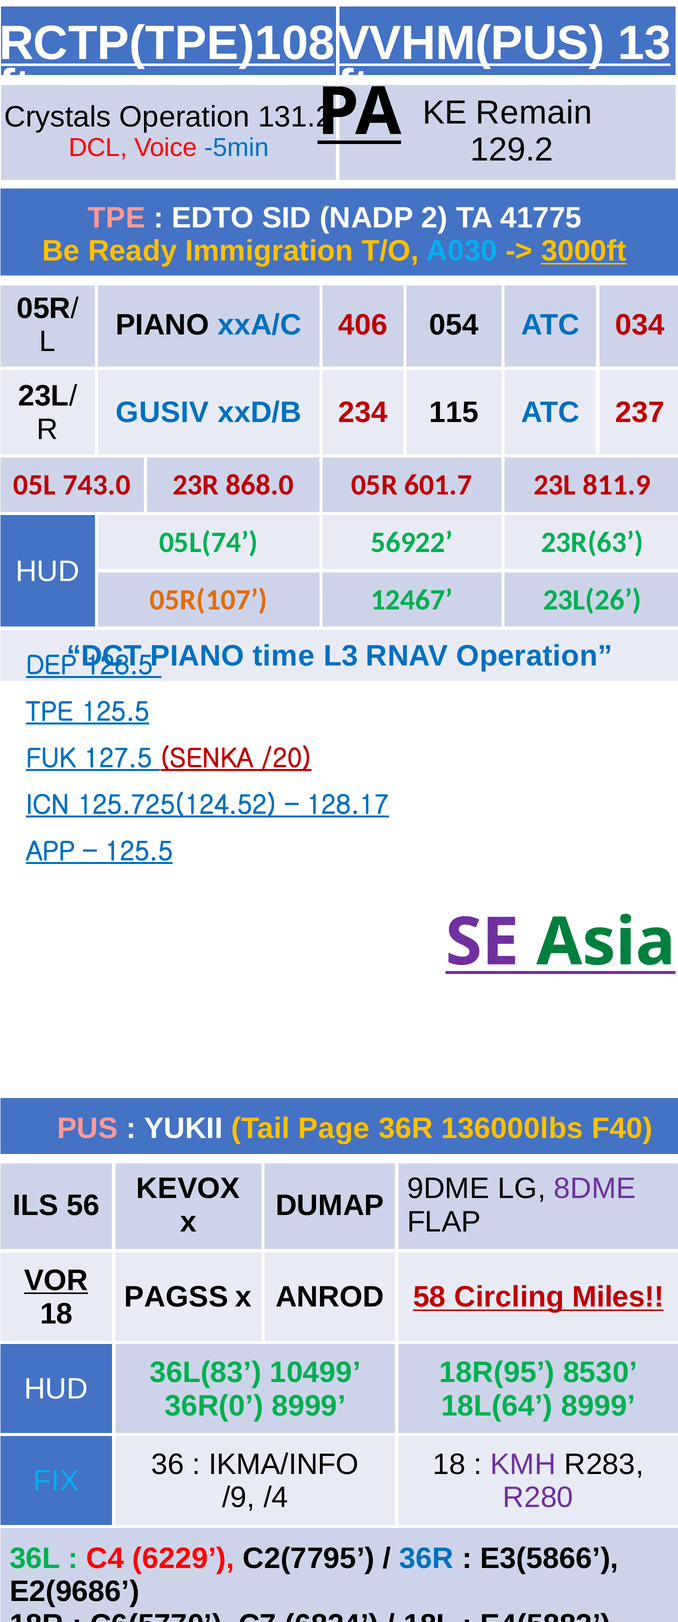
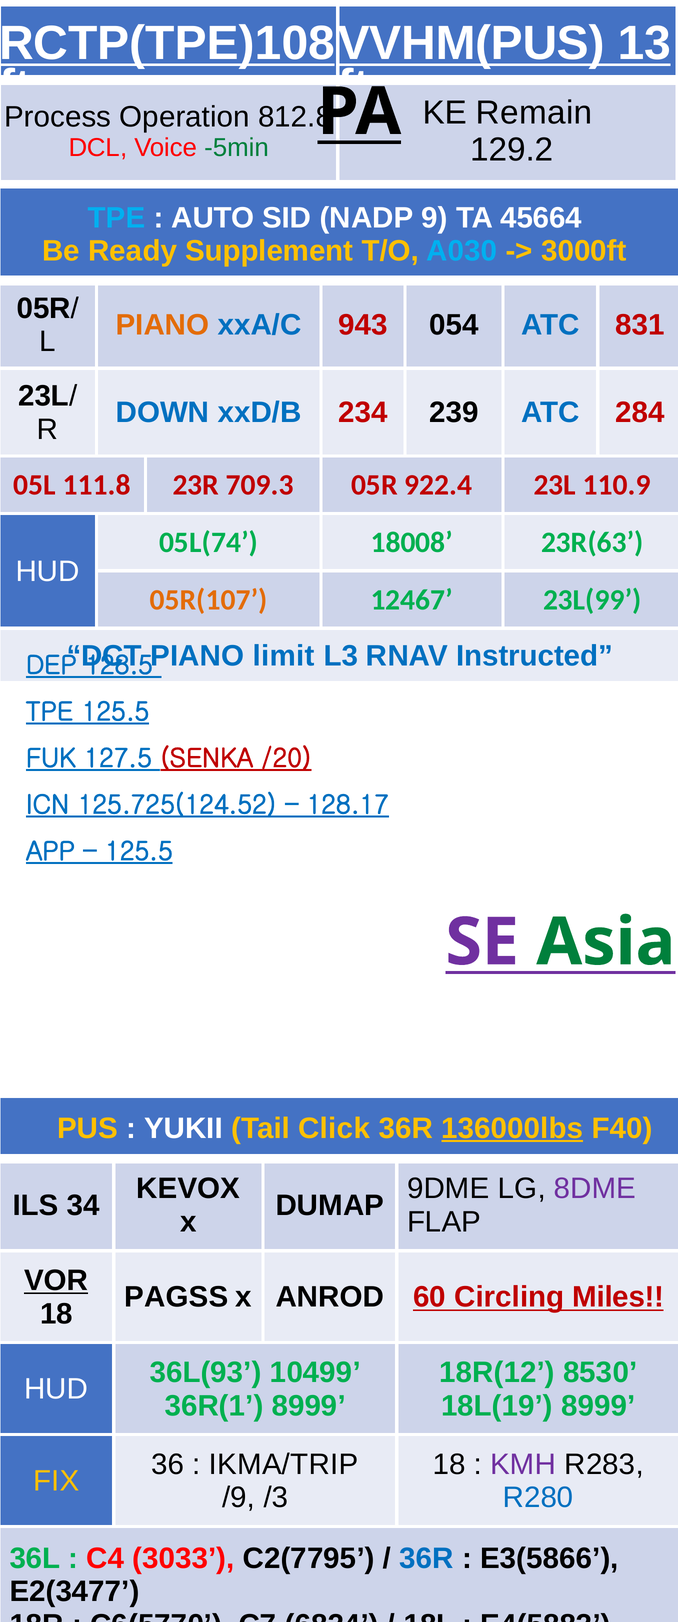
Crystals: Crystals -> Process
131.2: 131.2 -> 812.8
-5min colour: blue -> green
TPE at (117, 218) colour: pink -> light blue
EDTO: EDTO -> AUTO
2: 2 -> 9
41775: 41775 -> 45664
Immigration: Immigration -> Supplement
3000ft underline: present -> none
PIANO at (162, 325) colour: black -> orange
406: 406 -> 943
034: 034 -> 831
GUSIV: GUSIV -> DOWN
115: 115 -> 239
237: 237 -> 284
743.0: 743.0 -> 111.8
868.0: 868.0 -> 709.3
601.7: 601.7 -> 922.4
811.9: 811.9 -> 110.9
56922: 56922 -> 18008
23L(26: 23L(26 -> 23L(99
time: time -> limit
RNAV Operation: Operation -> Instructed
PUS colour: pink -> yellow
Page: Page -> Click
136000lbs underline: none -> present
56: 56 -> 34
58: 58 -> 60
36L(83: 36L(83 -> 36L(93
18R(95: 18R(95 -> 18R(12
36R(0: 36R(0 -> 36R(1
18L(64: 18L(64 -> 18L(19
IKMA/INFO: IKMA/INFO -> IKMA/TRIP
FIX colour: light blue -> yellow
/4: /4 -> /3
R280 colour: purple -> blue
6229: 6229 -> 3033
E2(9686: E2(9686 -> E2(3477
